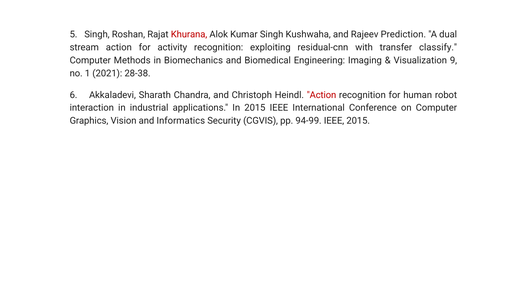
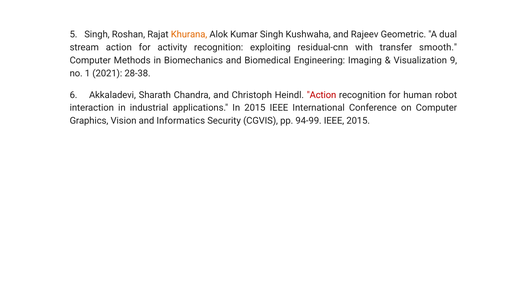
Khurana colour: red -> orange
Prediction: Prediction -> Geometric
classify: classify -> smooth
